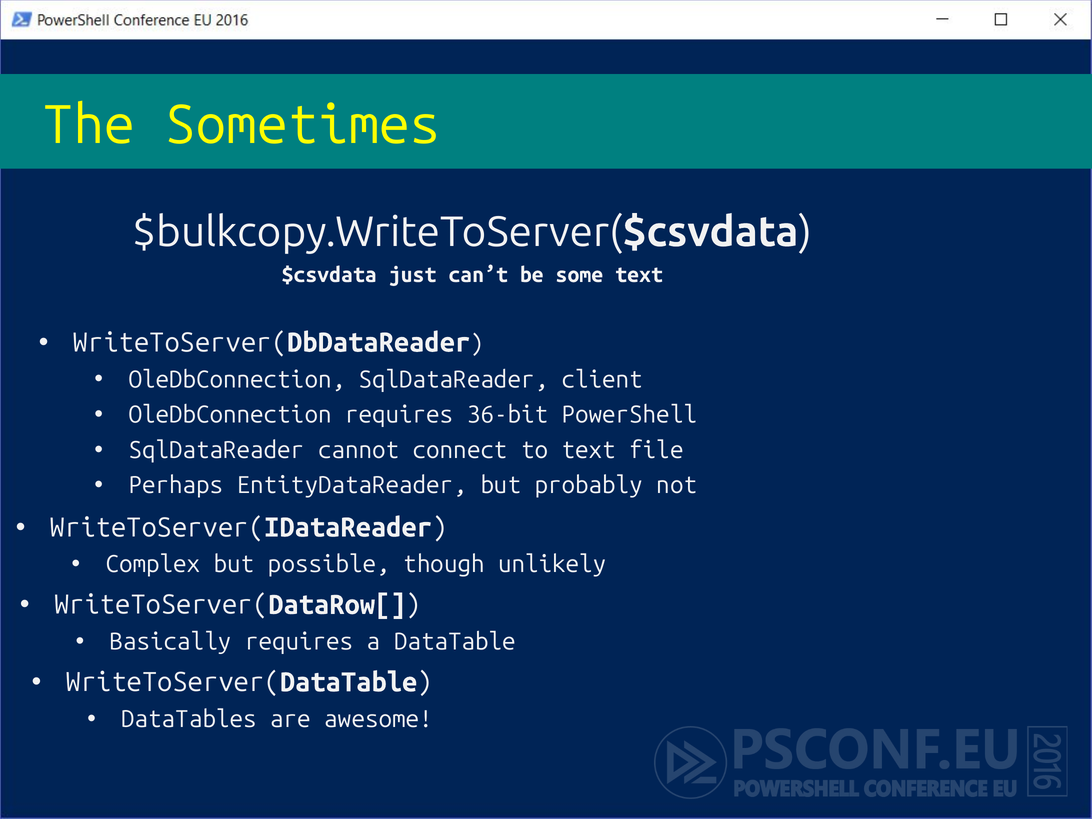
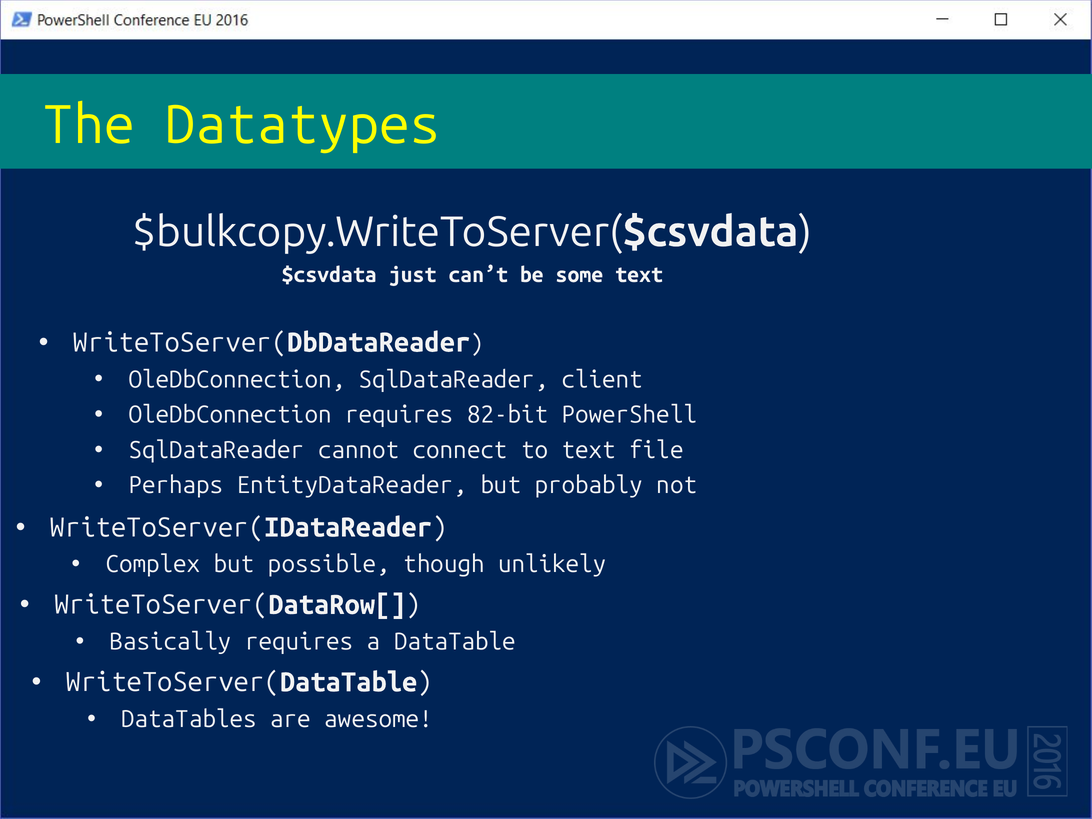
Sometimes: Sometimes -> Datatypes
36-bit: 36-bit -> 82-bit
